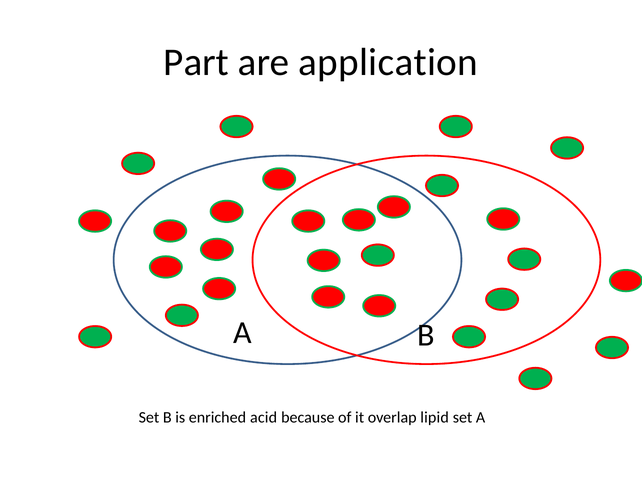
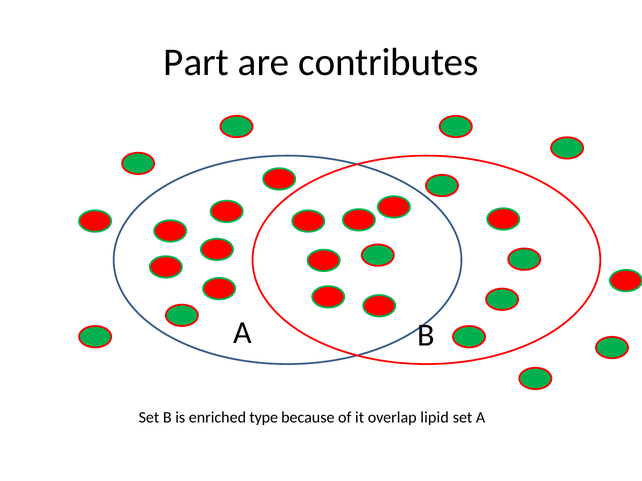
application: application -> contributes
acid: acid -> type
